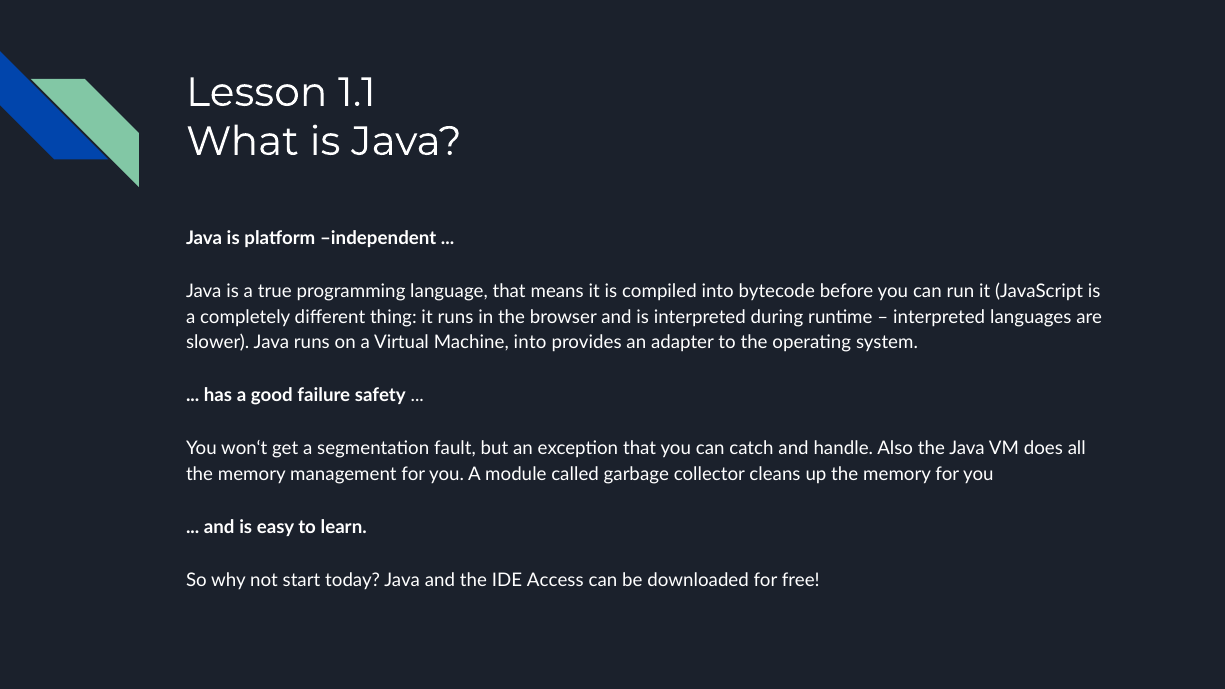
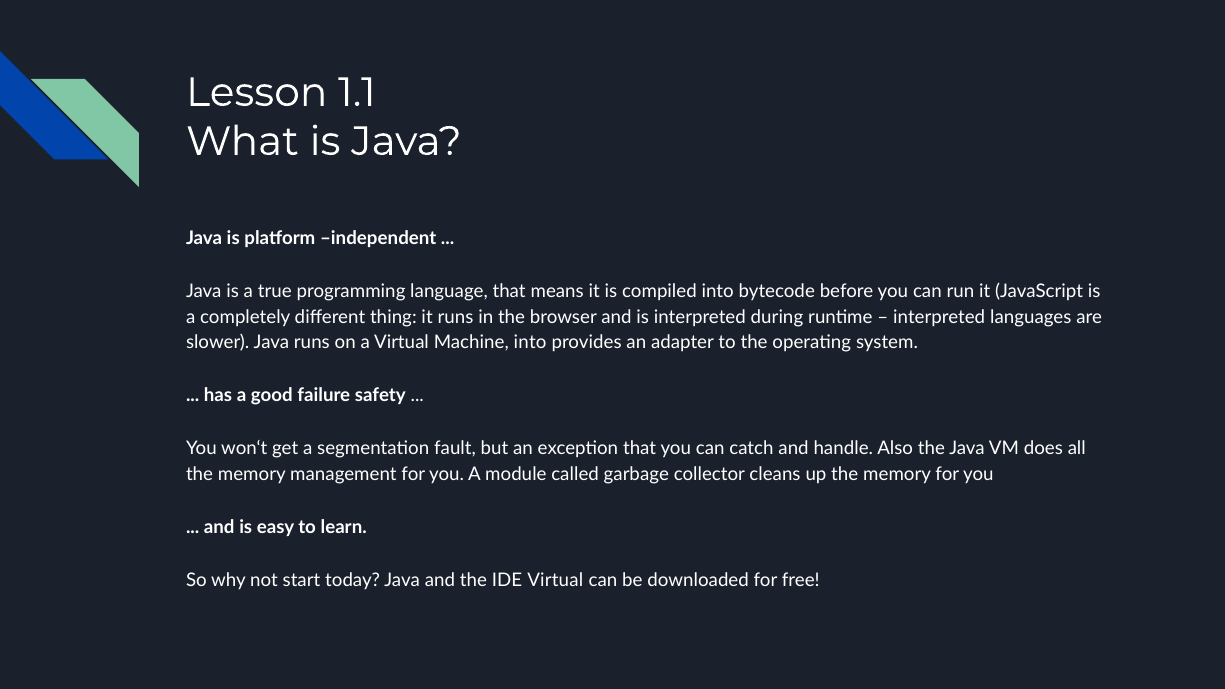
IDE Access: Access -> Virtual
